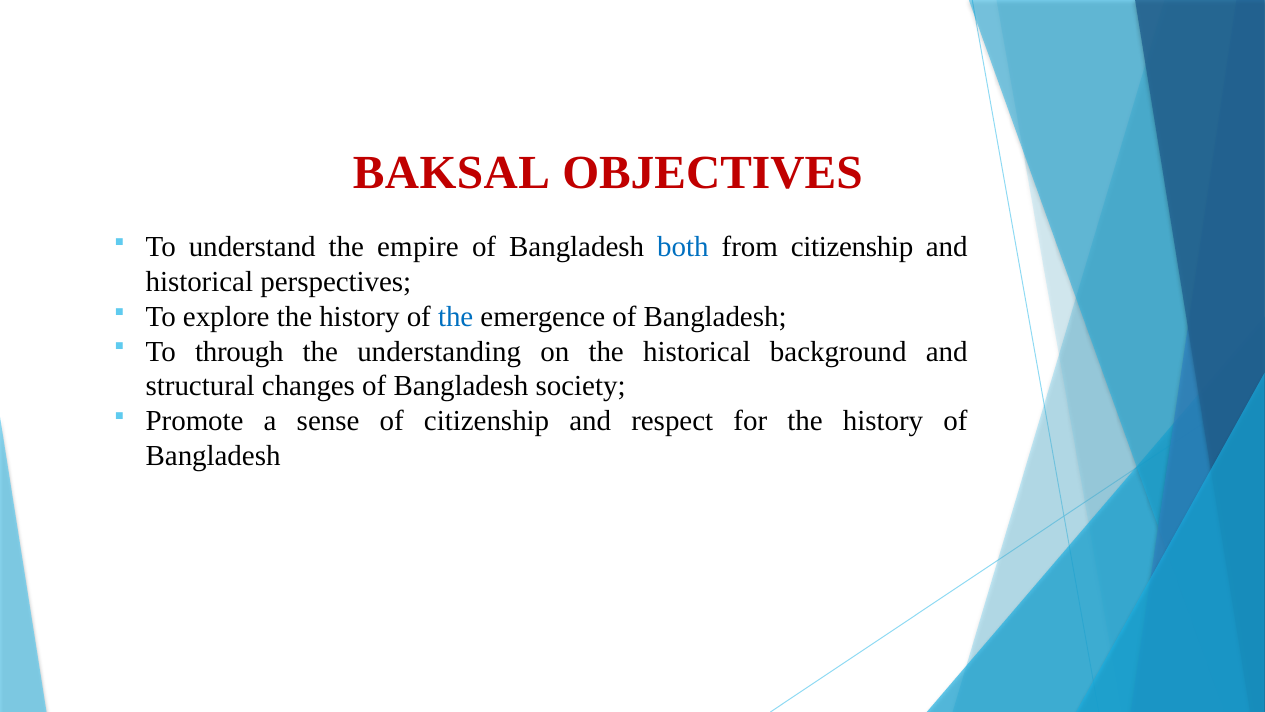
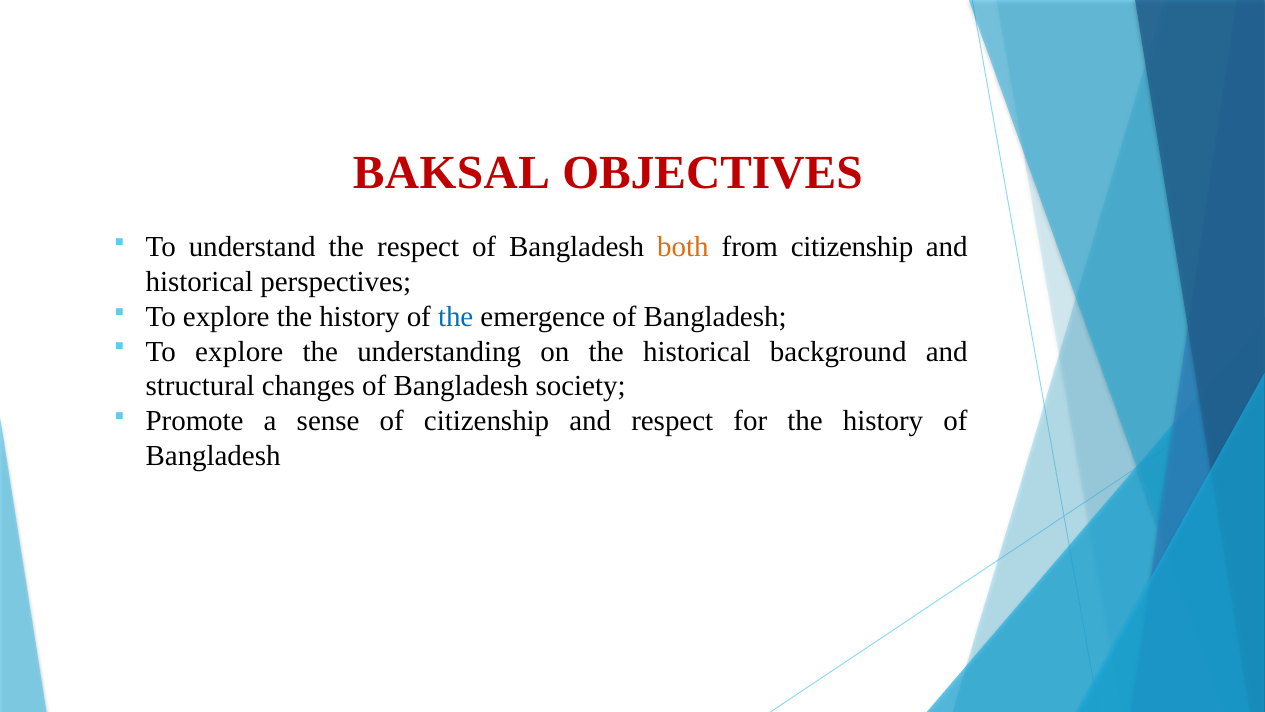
the empire: empire -> respect
both colour: blue -> orange
through at (239, 351): through -> explore
